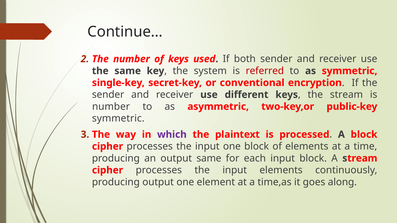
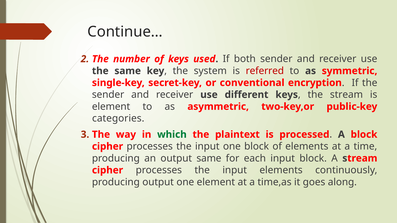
number at (111, 107): number -> element
symmetric at (118, 119): symmetric -> categories
which colour: purple -> green
